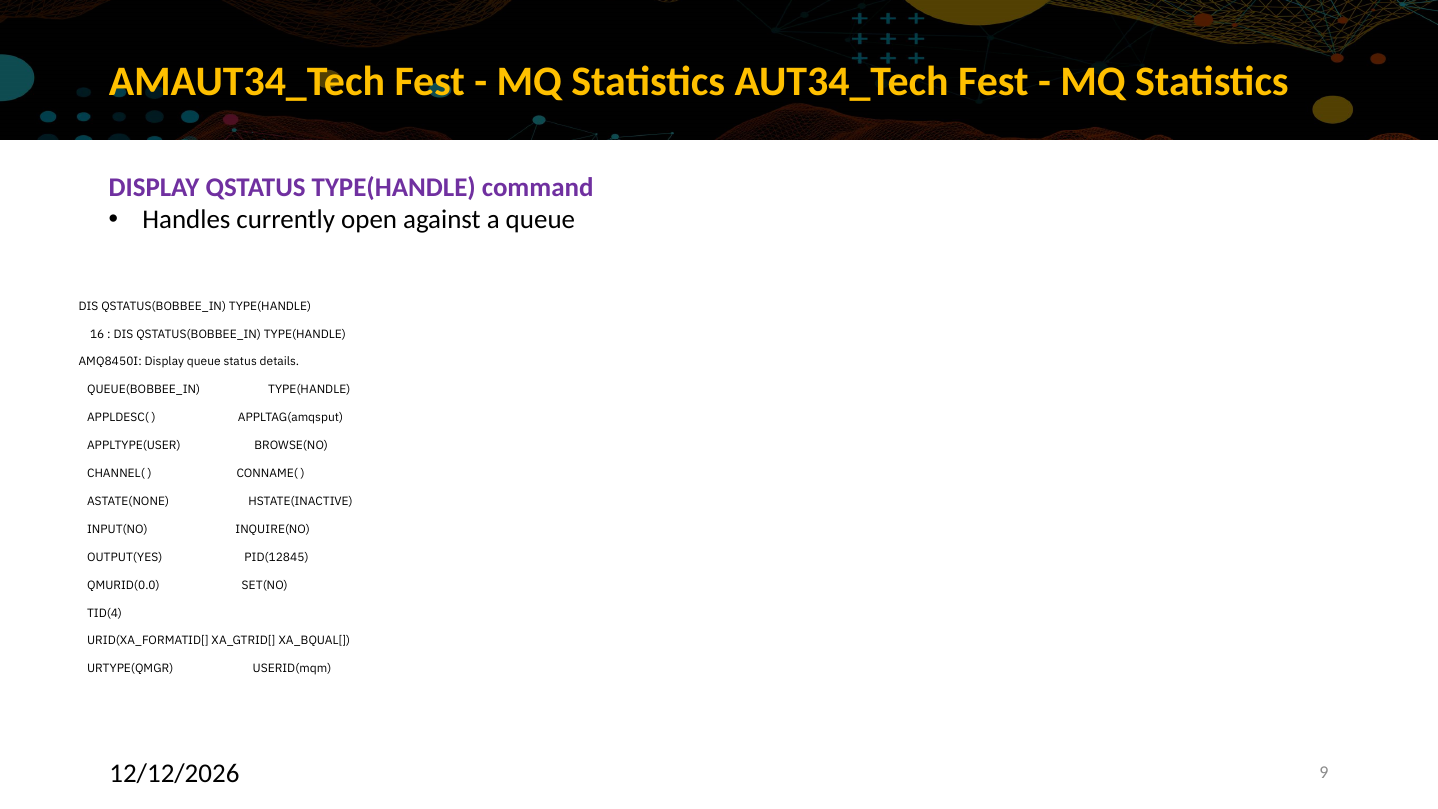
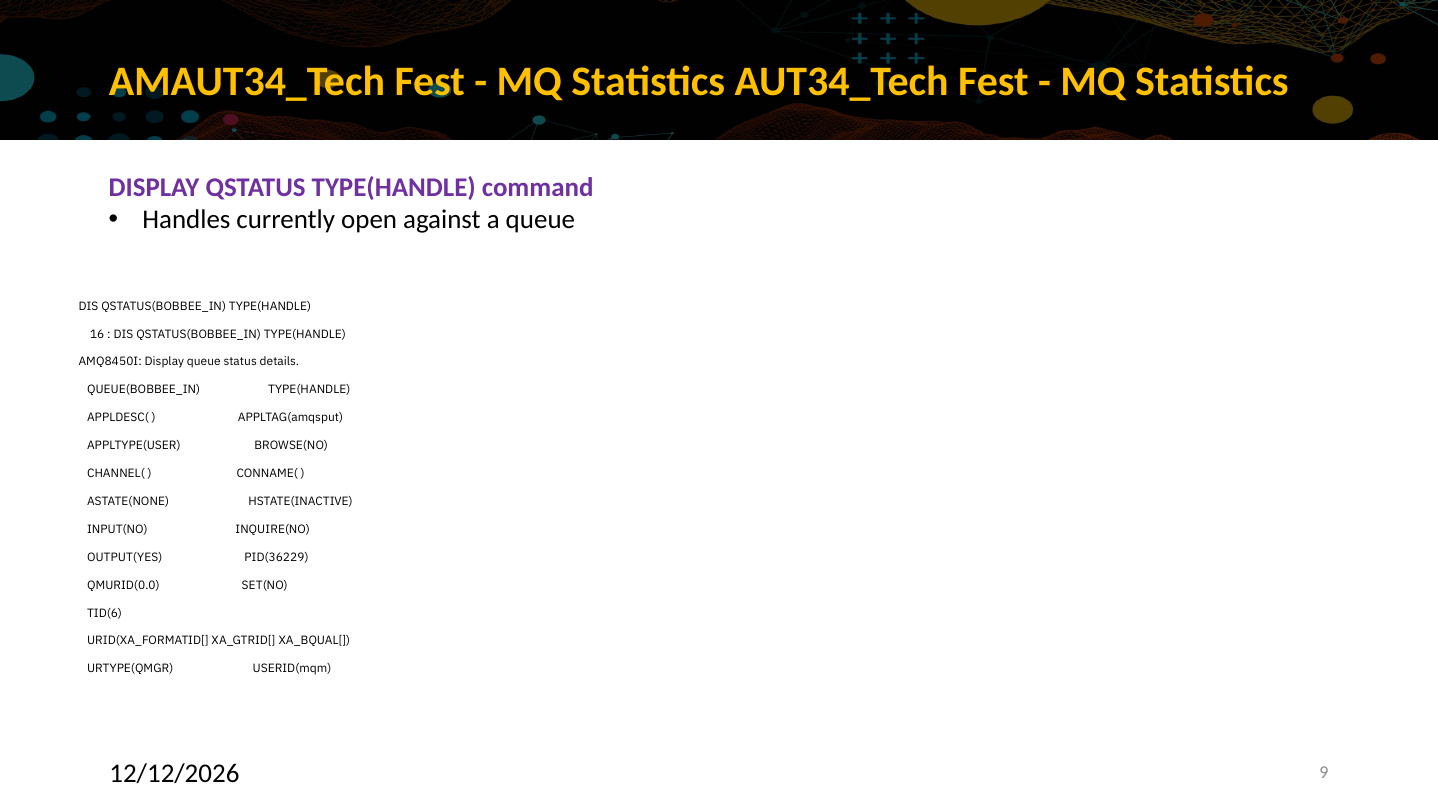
PID(12845: PID(12845 -> PID(36229
TID(4: TID(4 -> TID(6
